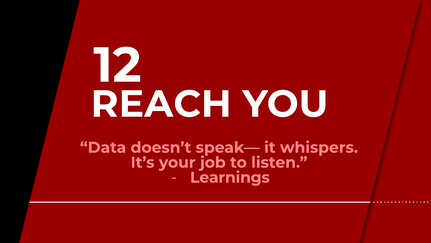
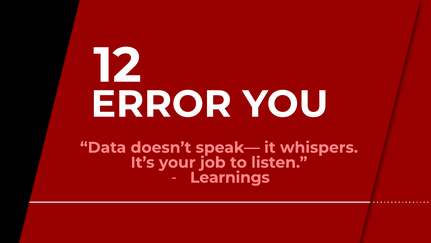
REACH: REACH -> ERROR
